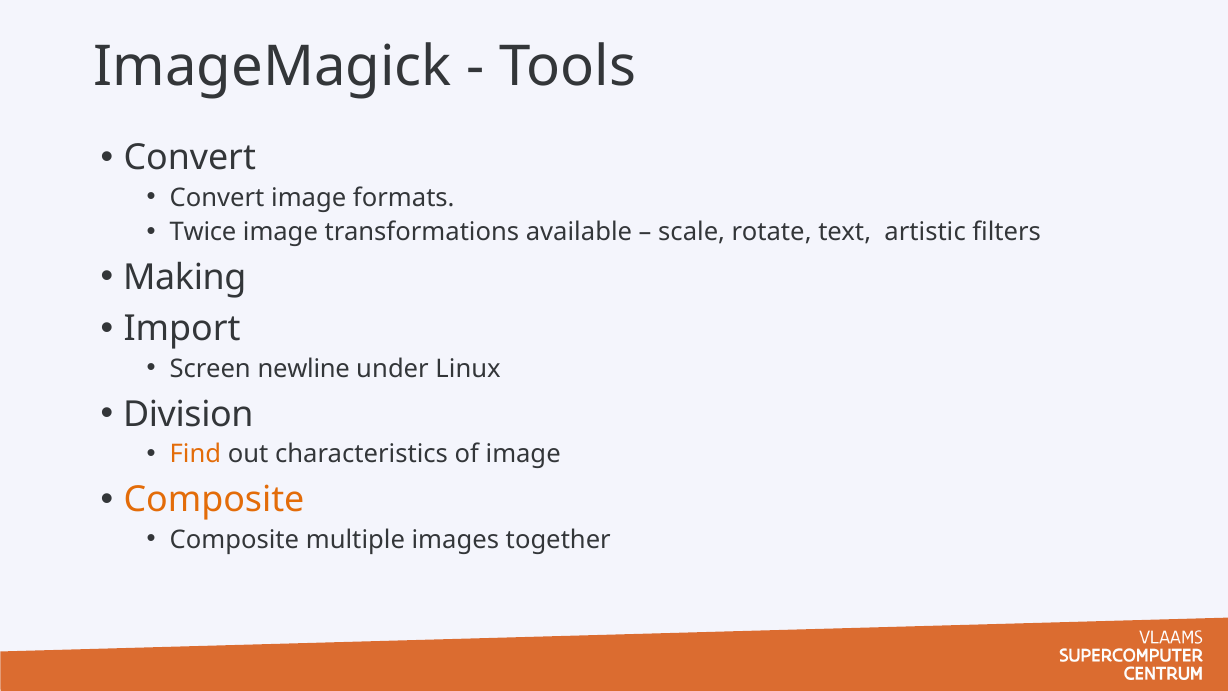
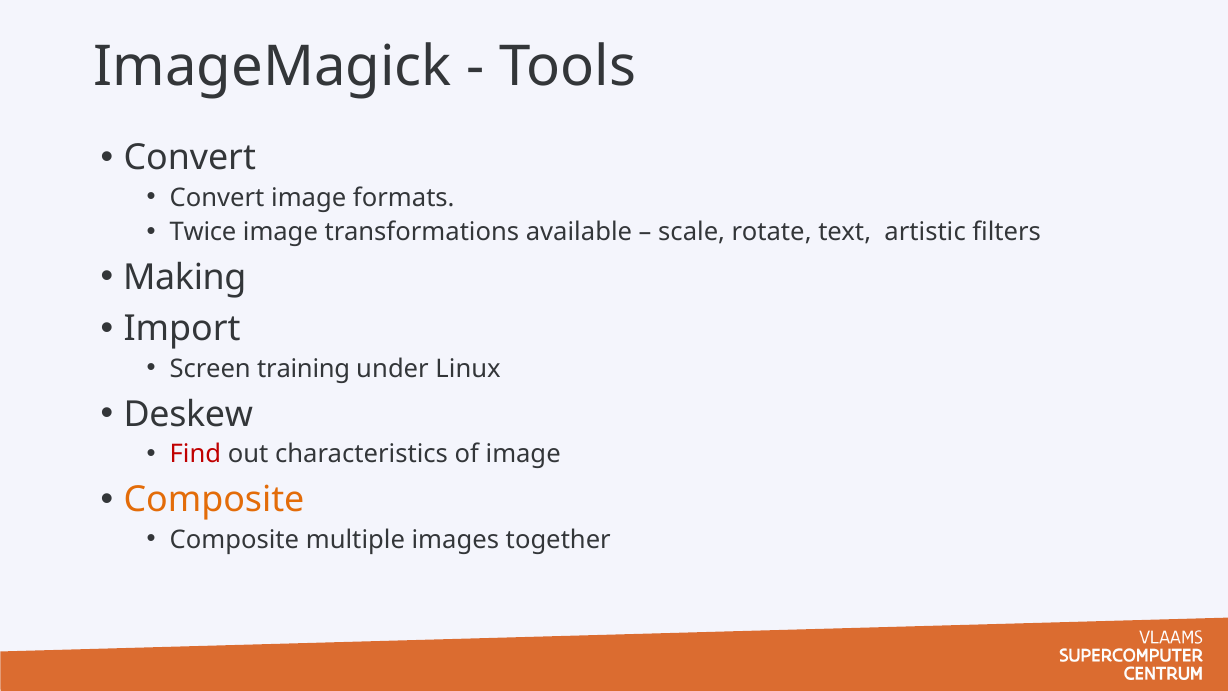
newline: newline -> training
Division: Division -> Deskew
Find colour: orange -> red
